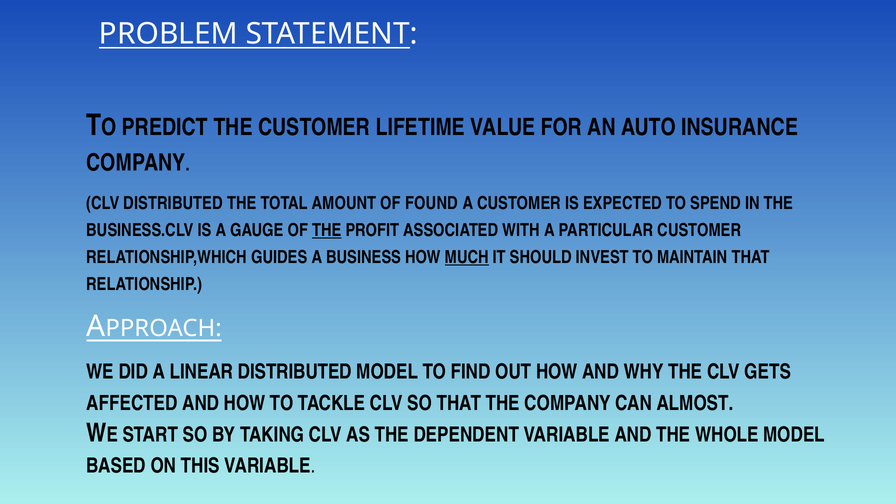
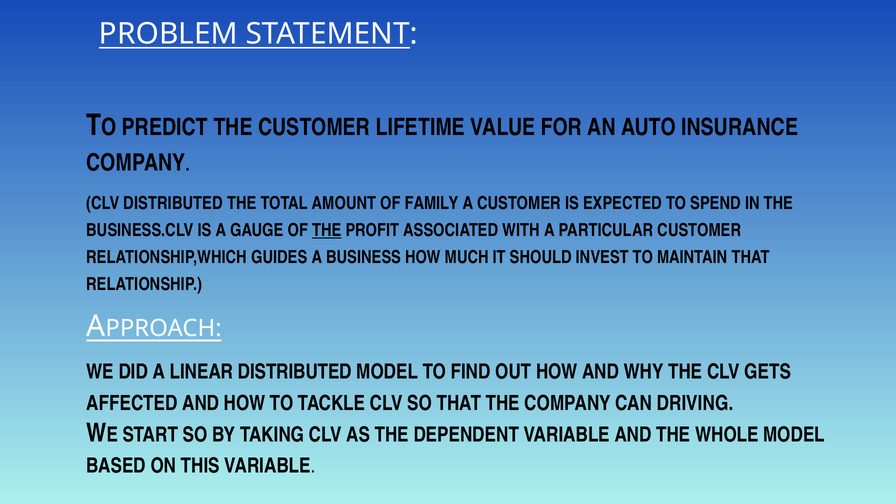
FOUND: FOUND -> FAMILY
MUCH underline: present -> none
ALMOST: ALMOST -> DRIVING
